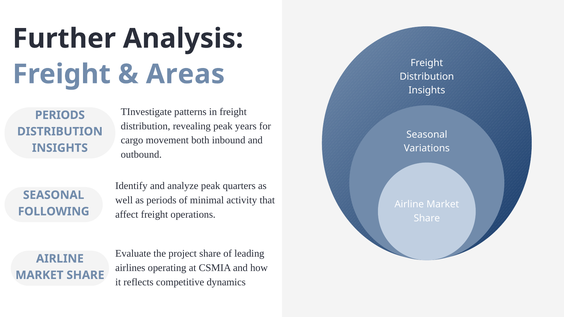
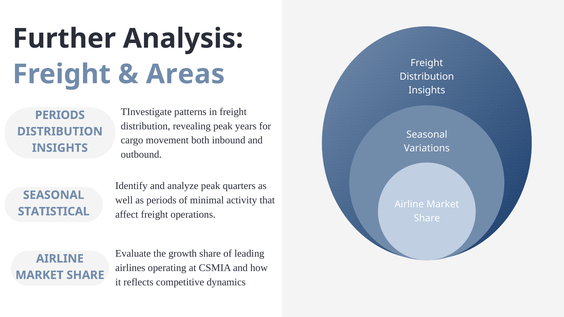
FOLLOWING: FOLLOWING -> STATISTICAL
project: project -> growth
